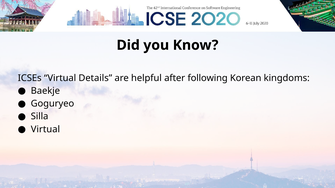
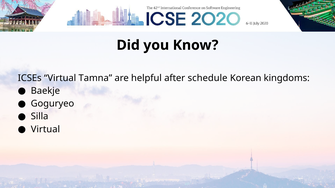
Details: Details -> Tamna
following: following -> schedule
